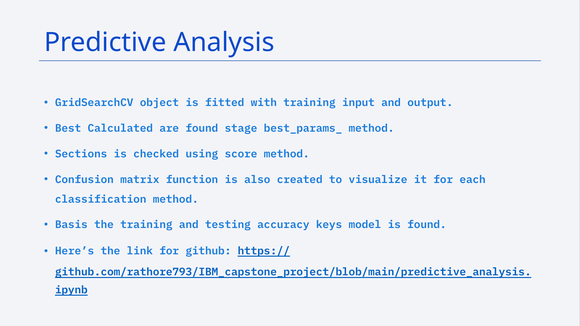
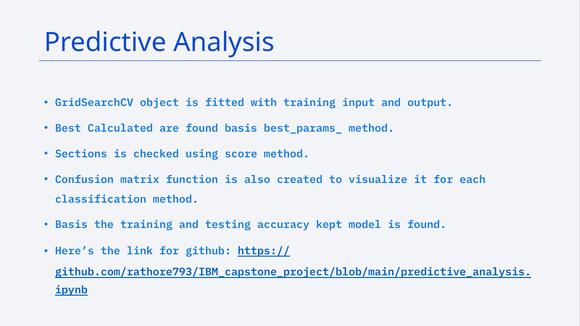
found stage: stage -> basis
keys: keys -> kept
